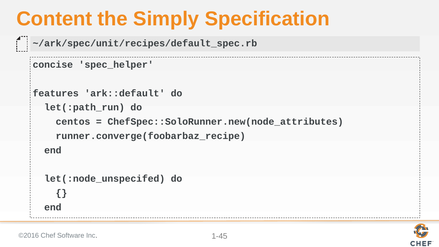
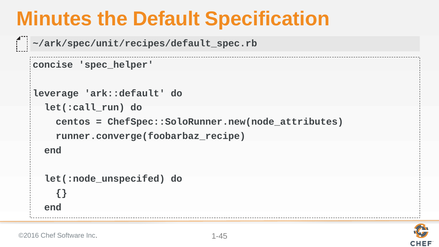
Content: Content -> Minutes
Simply: Simply -> Default
features: features -> leverage
let(:path_run: let(:path_run -> let(:call_run
